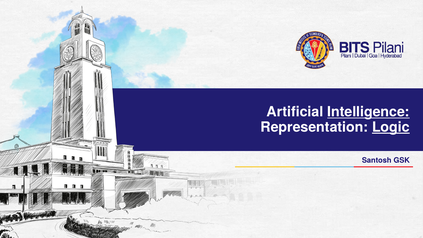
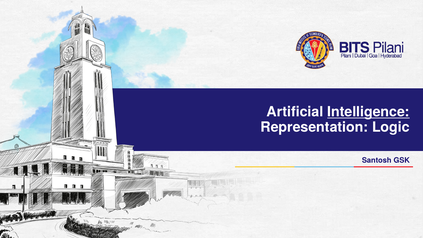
Logic underline: present -> none
